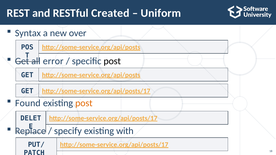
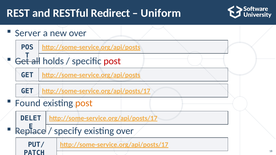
Created: Created -> Redirect
Syntax: Syntax -> Server
error: error -> holds
post at (112, 61) colour: black -> red
existing with: with -> over
